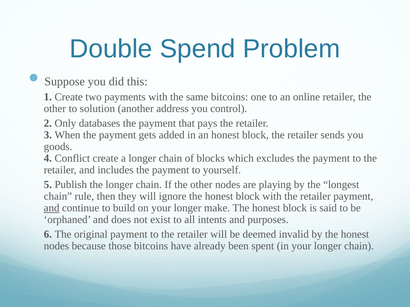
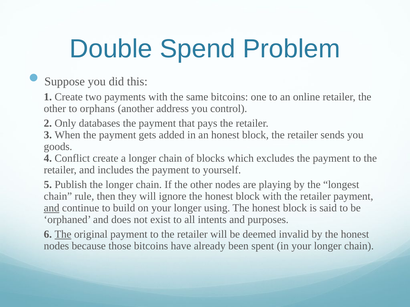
solution: solution -> orphans
make: make -> using
The at (63, 235) underline: none -> present
